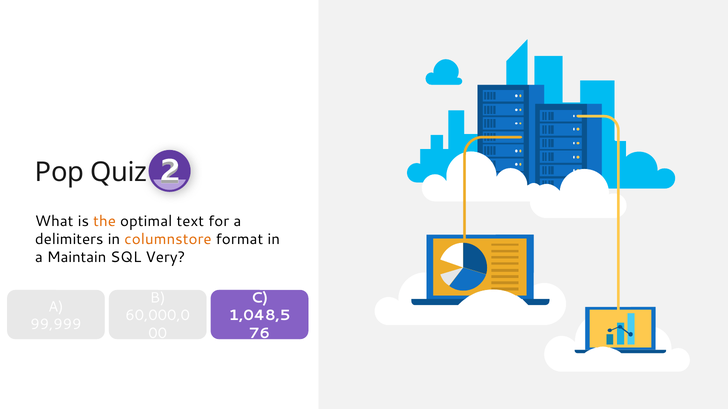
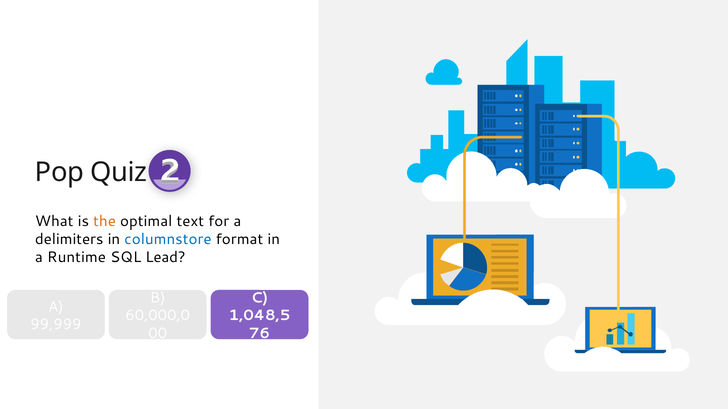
columnstore colour: orange -> blue
Maintain: Maintain -> Runtime
Very: Very -> Lead
